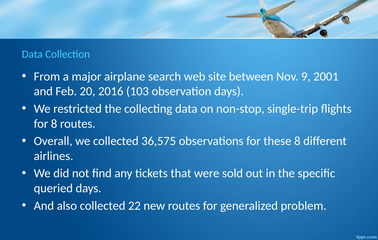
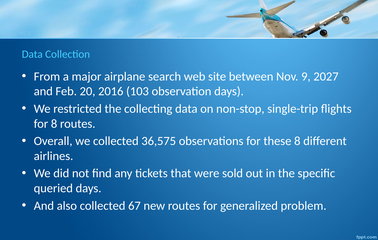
2001: 2001 -> 2027
22: 22 -> 67
